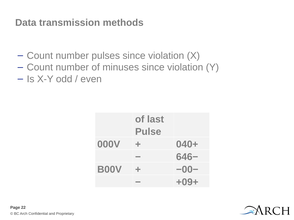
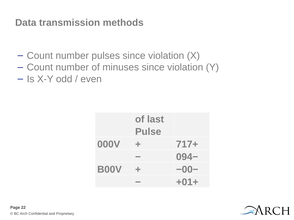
040+: 040+ -> 717+
646−: 646− -> 094−
+09+: +09+ -> +01+
